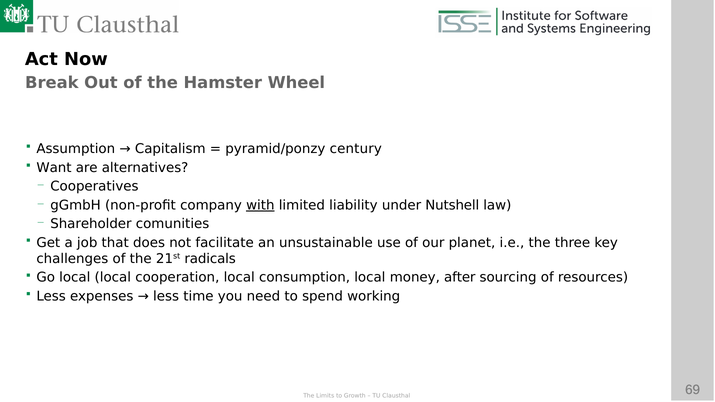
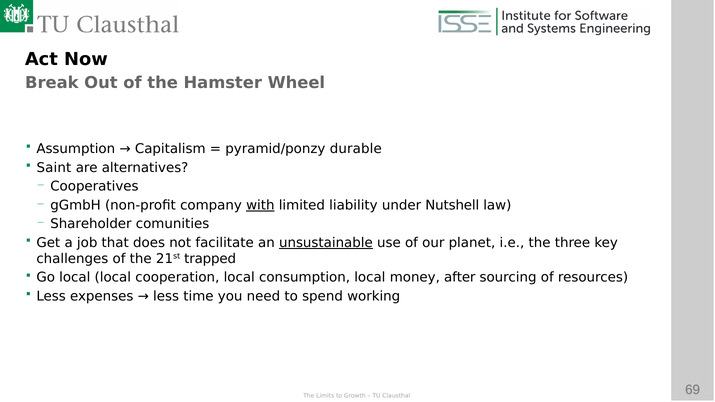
century: century -> durable
Want: Want -> Saint
unsustainable underline: none -> present
radicals: radicals -> trapped
